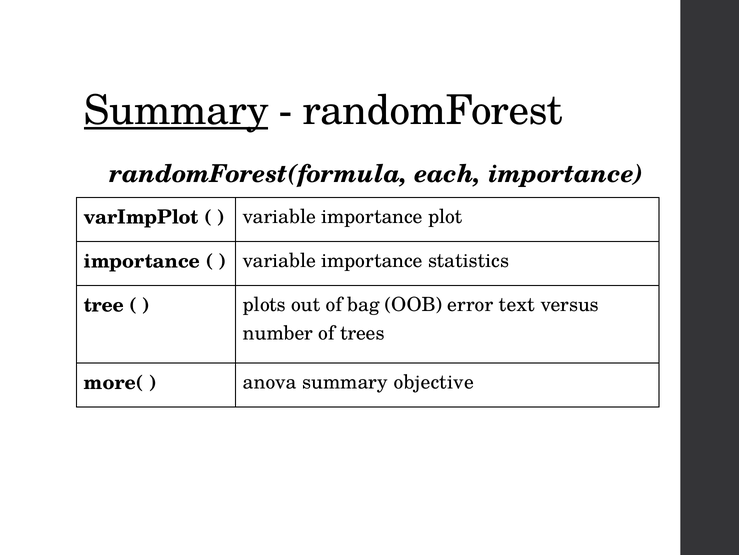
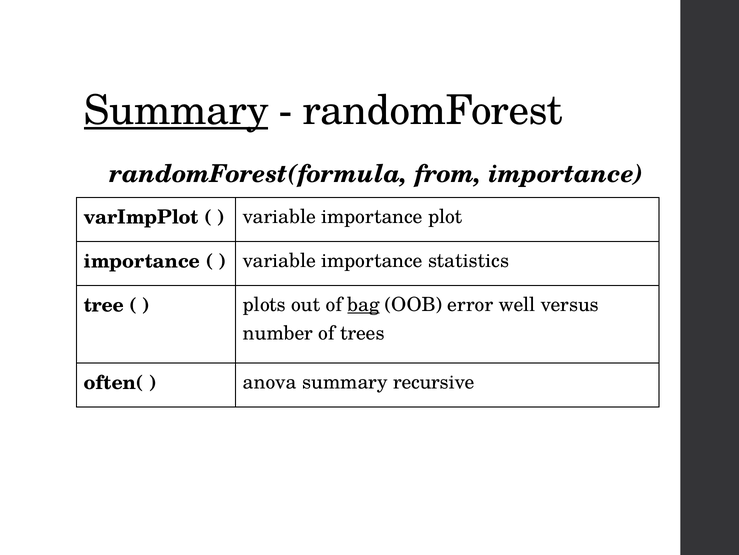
randomForest(formula each: each -> from
bag underline: none -> present
text: text -> well
more(: more( -> often(
objective: objective -> recursive
